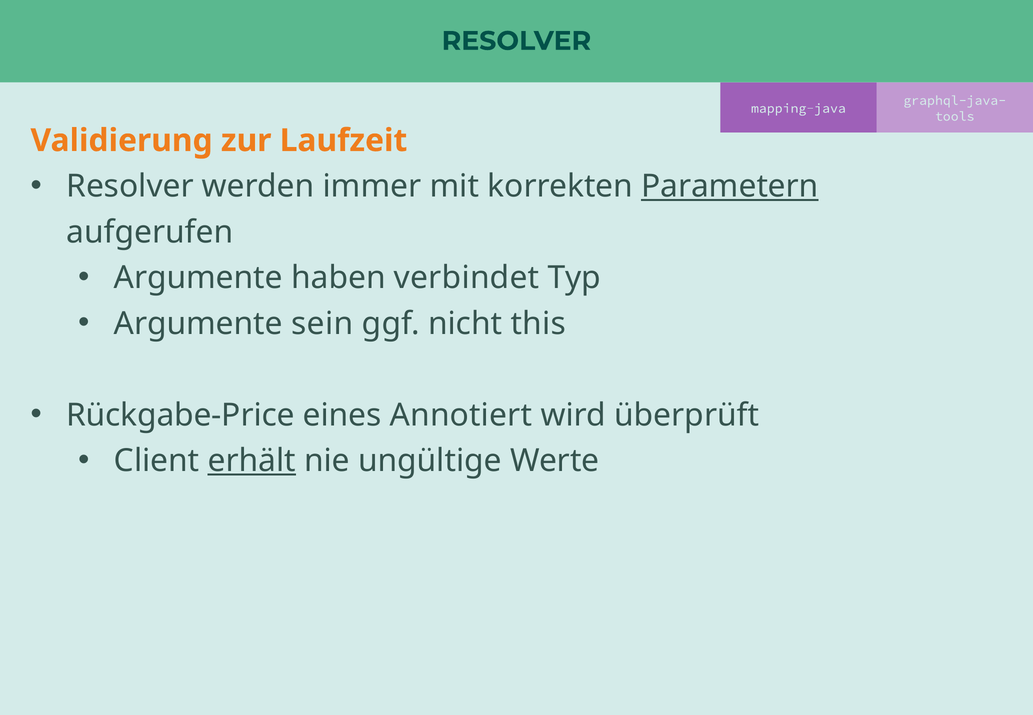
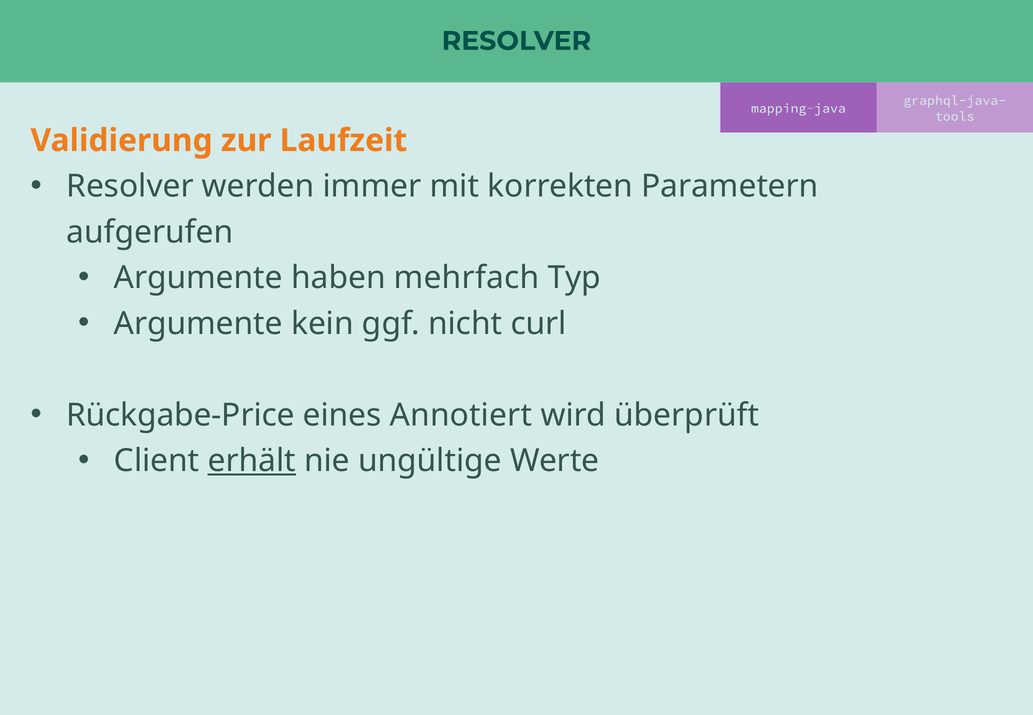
Parametern underline: present -> none
verbindet: verbindet -> mehrfach
sein: sein -> kein
this: this -> curl
